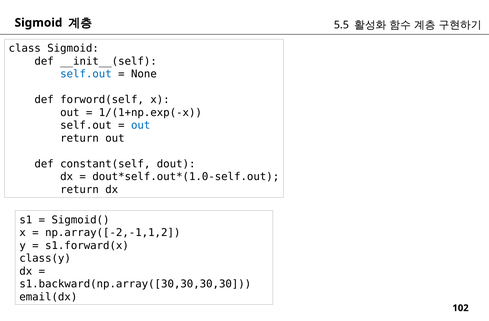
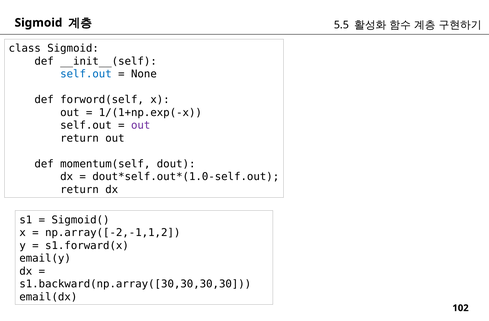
out at (141, 125) colour: blue -> purple
constant(self: constant(self -> momentum(self
class(y: class(y -> email(y
